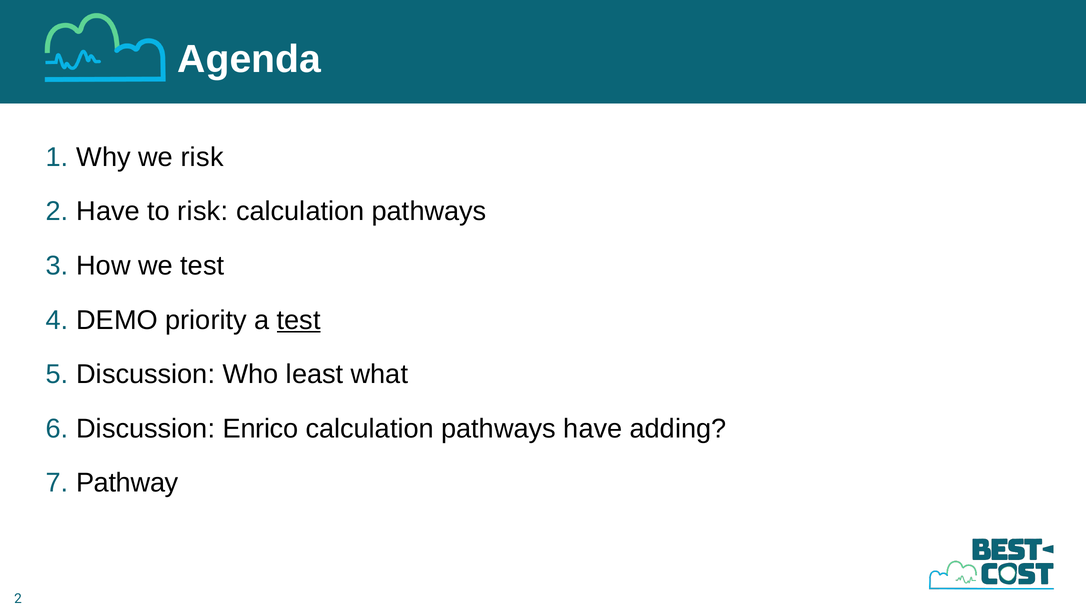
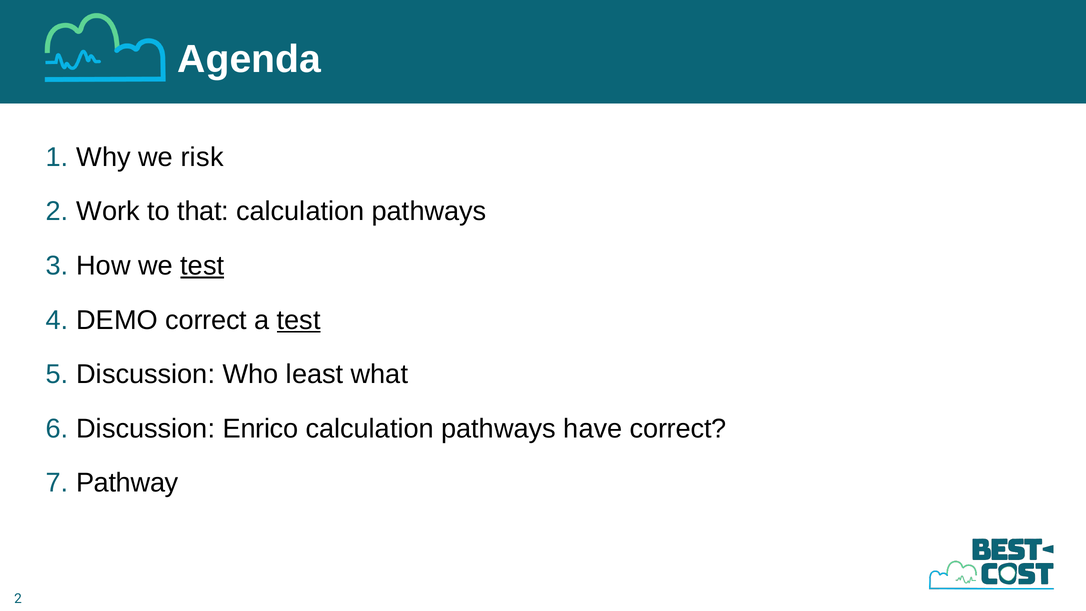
Have at (108, 211): Have -> Work
to risk: risk -> that
test at (202, 266) underline: none -> present
DEMO priority: priority -> correct
have adding: adding -> correct
